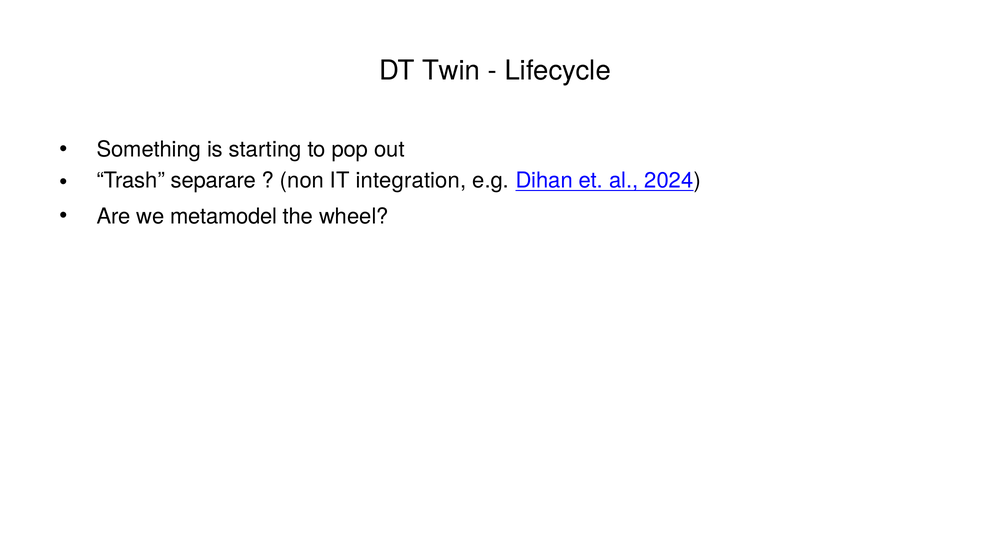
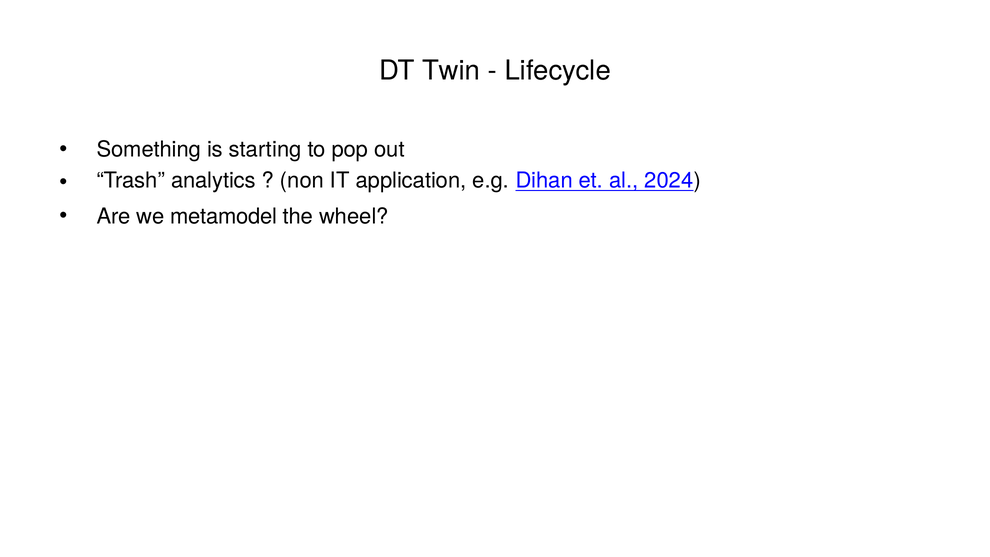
separare: separare -> analytics
integration: integration -> application
